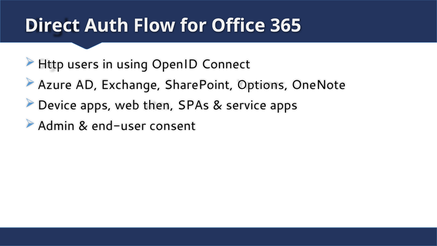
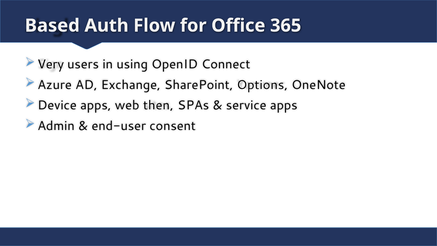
Direct: Direct -> Based
Http: Http -> Very
